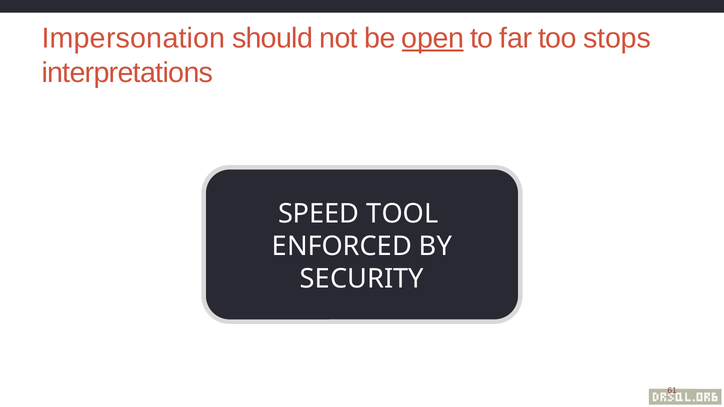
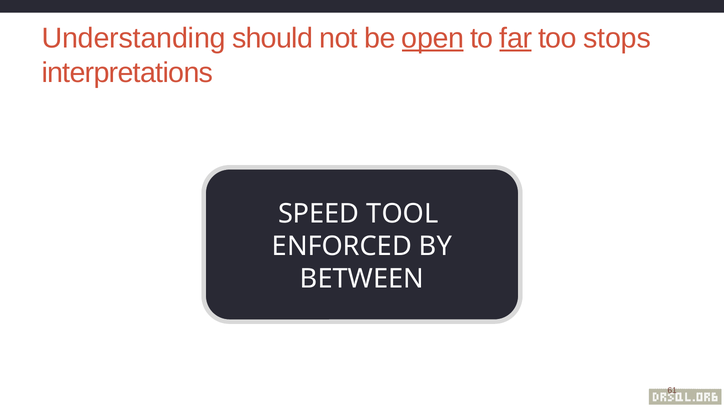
Impersonation: Impersonation -> Understanding
far underline: none -> present
SECURITY: SECURITY -> BETWEEN
